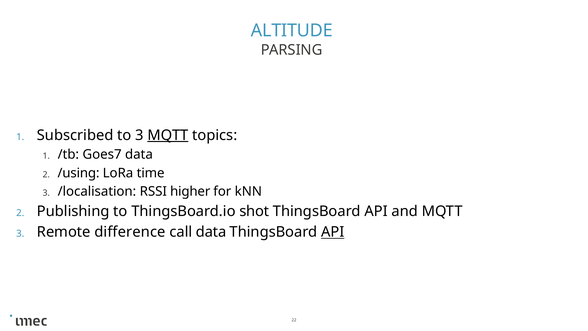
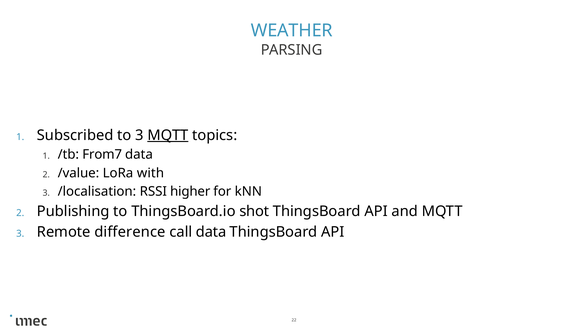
ALTITUDE: ALTITUDE -> WEATHER
Goes7: Goes7 -> From7
/using: /using -> /value
time: time -> with
API at (333, 232) underline: present -> none
